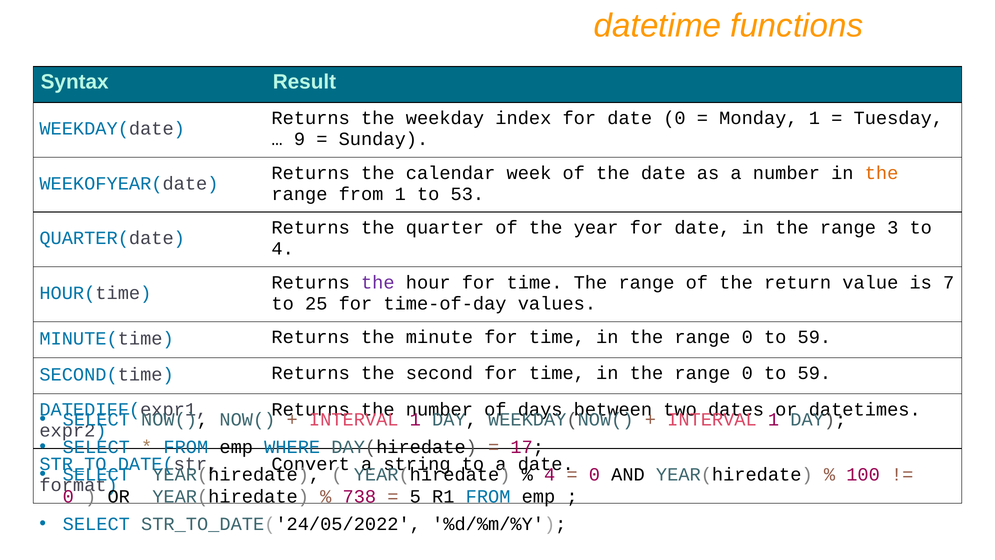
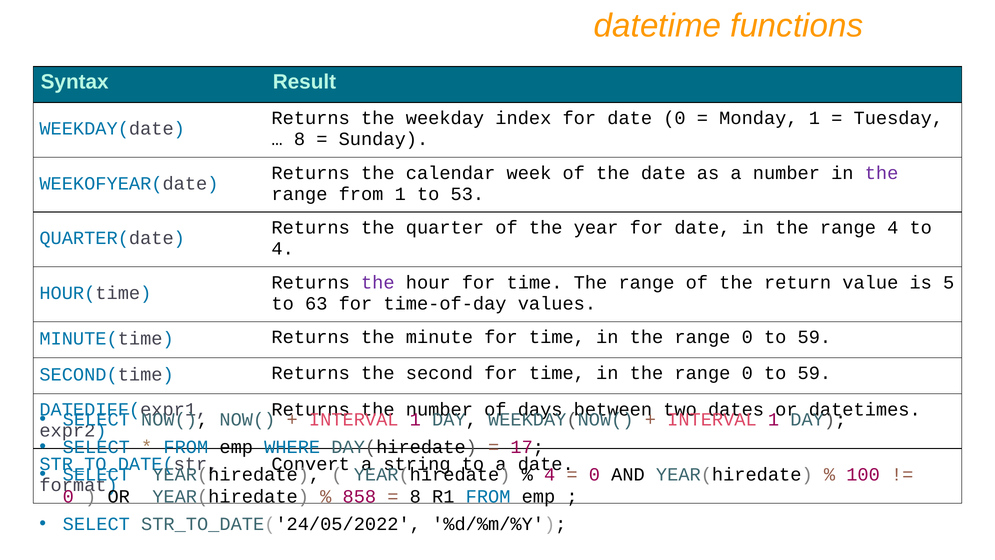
9 at (299, 139): 9 -> 8
the at (882, 173) colour: orange -> purple
range 3: 3 -> 4
7: 7 -> 5
25: 25 -> 63
738: 738 -> 858
5 at (415, 497): 5 -> 8
